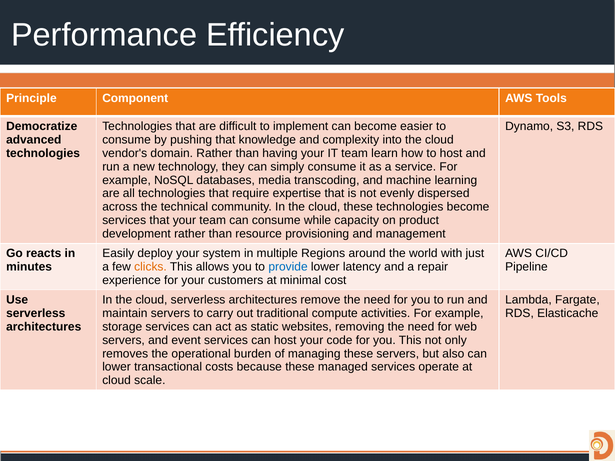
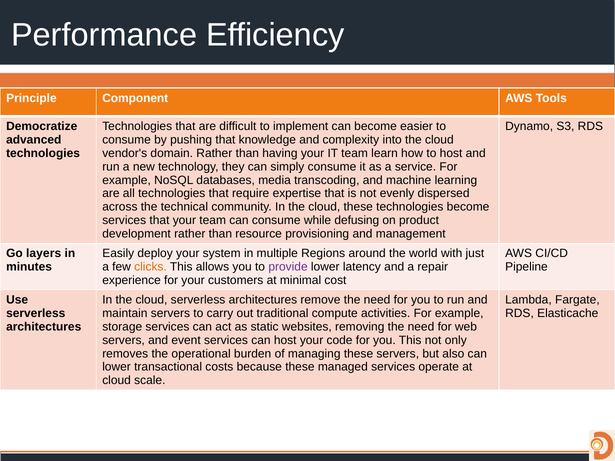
capacity: capacity -> defusing
reacts: reacts -> layers
provide colour: blue -> purple
